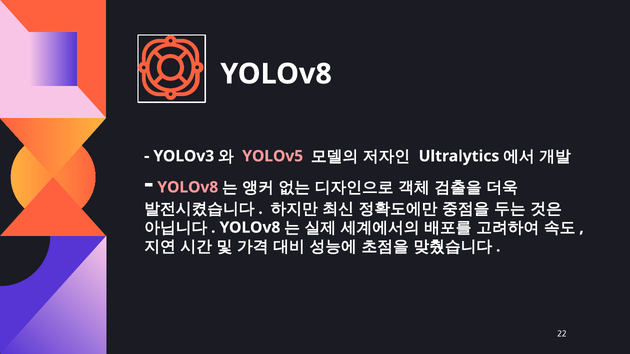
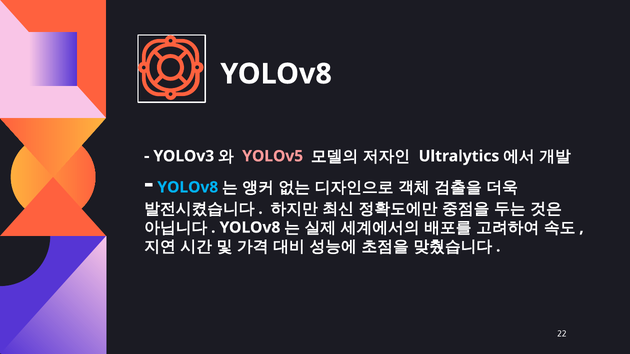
YOLOv8 at (188, 187) colour: pink -> light blue
